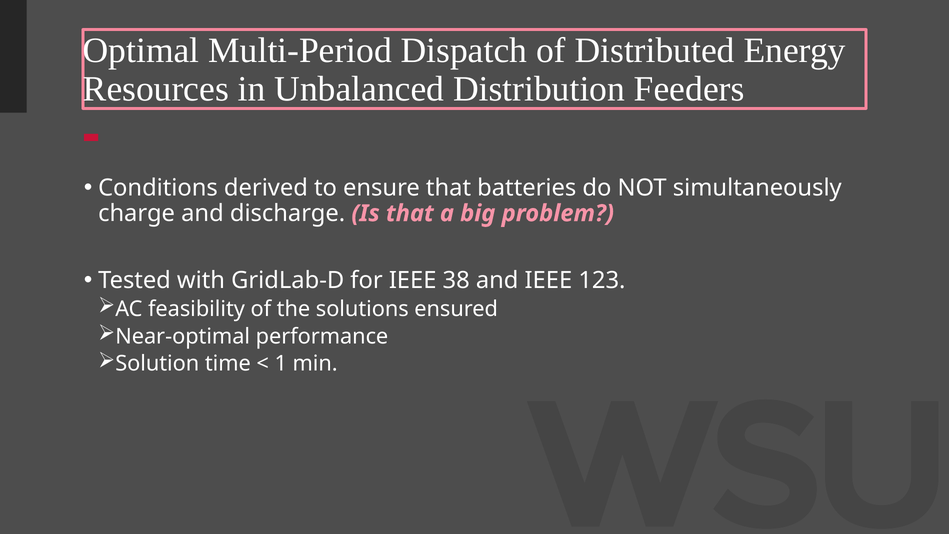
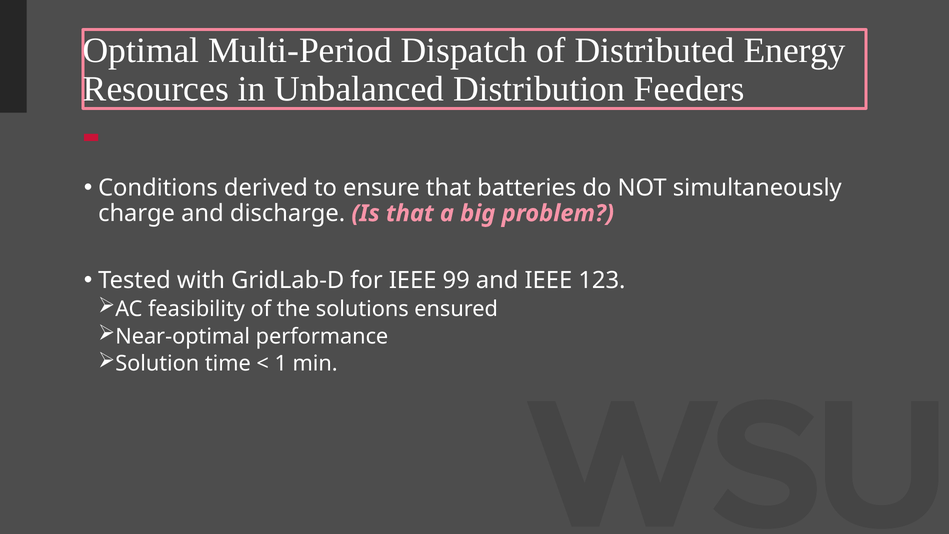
38: 38 -> 99
